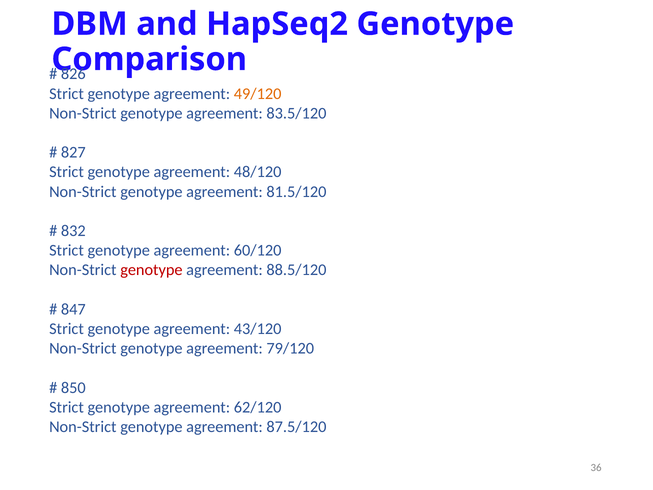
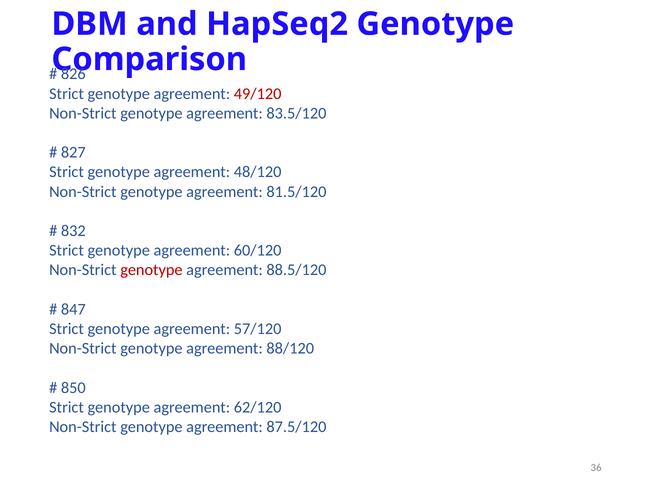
49/120 colour: orange -> red
43/120: 43/120 -> 57/120
79/120: 79/120 -> 88/120
